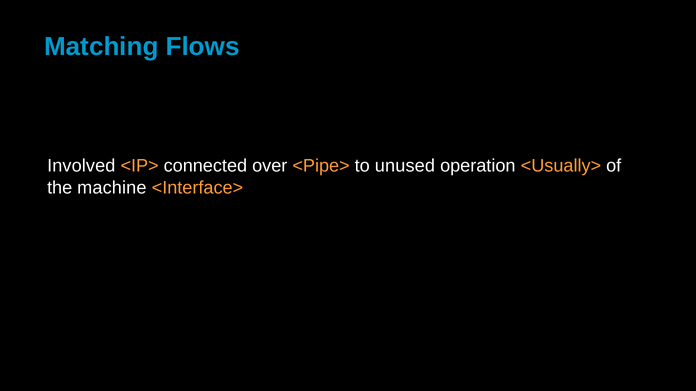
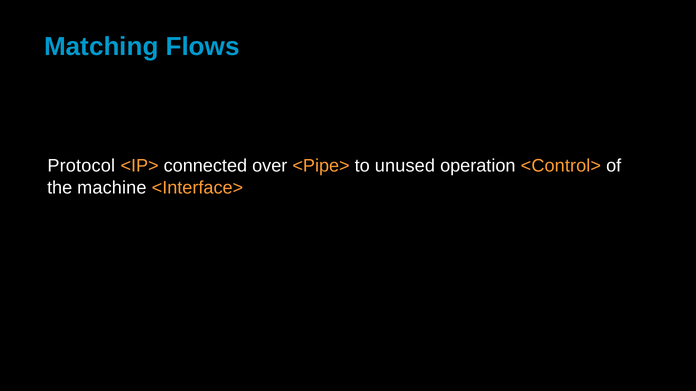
Involved: Involved -> Protocol
<Usually>: <Usually> -> <Control>
